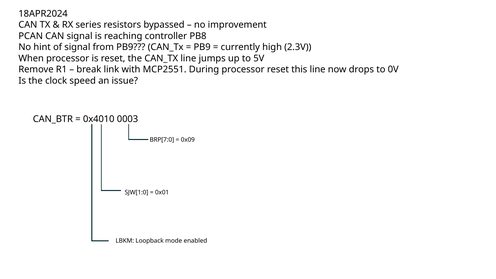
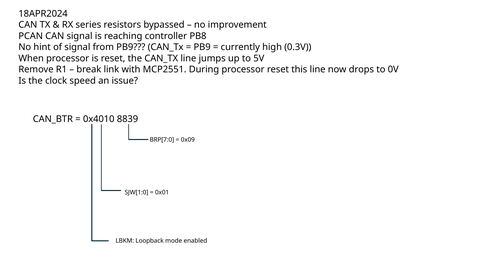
2.3V: 2.3V -> 0.3V
0003: 0003 -> 8839
